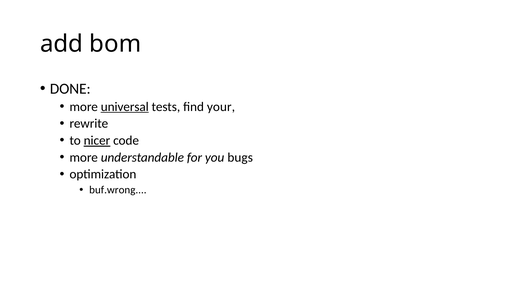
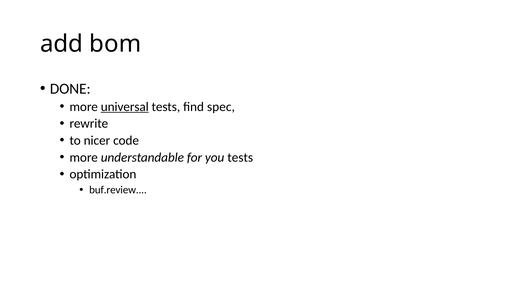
your: your -> spec
nicer underline: present -> none
you bugs: bugs -> tests
buf.wrong: buf.wrong -> buf.review
